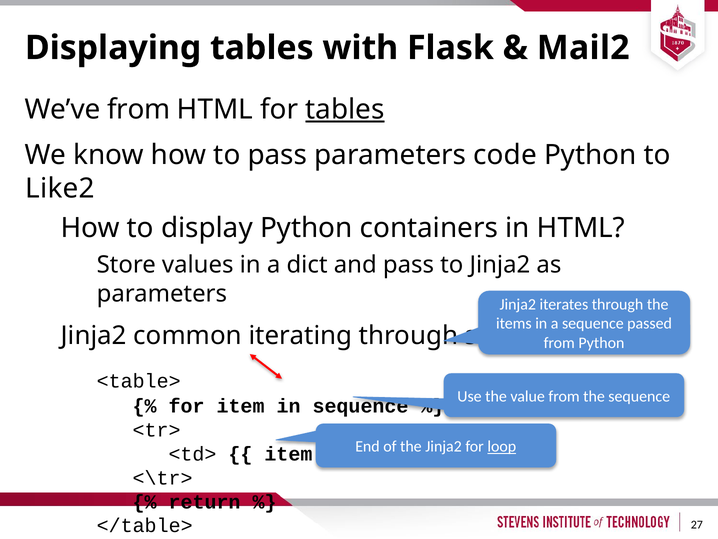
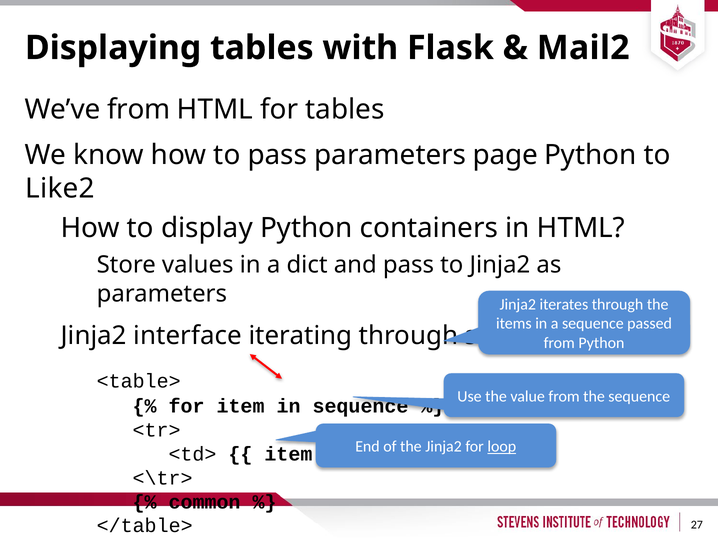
tables at (345, 109) underline: present -> none
code: code -> page
common: common -> interface
return: return -> common
